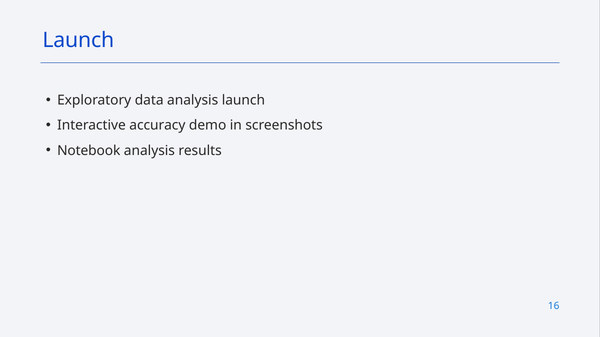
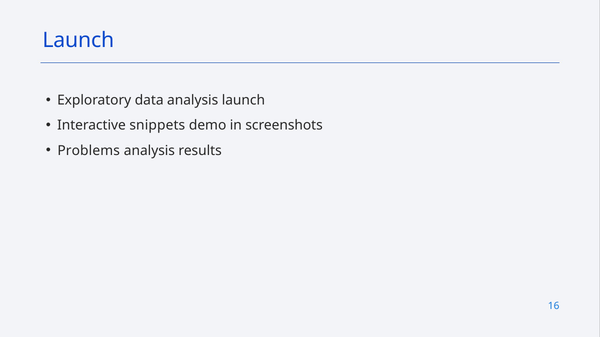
accuracy: accuracy -> snippets
Notebook: Notebook -> Problems
